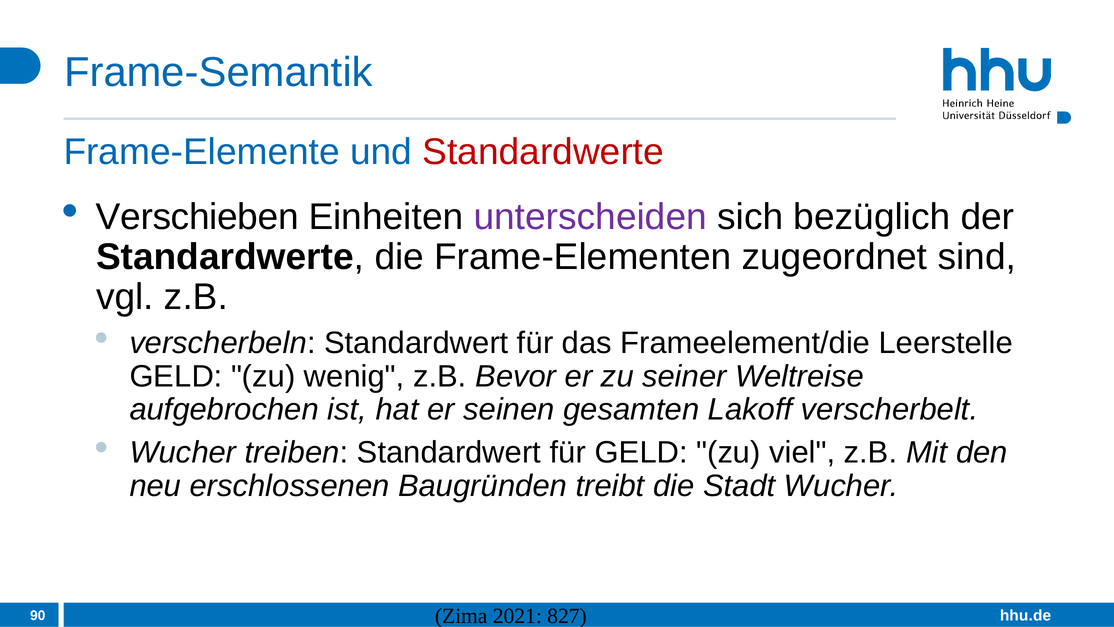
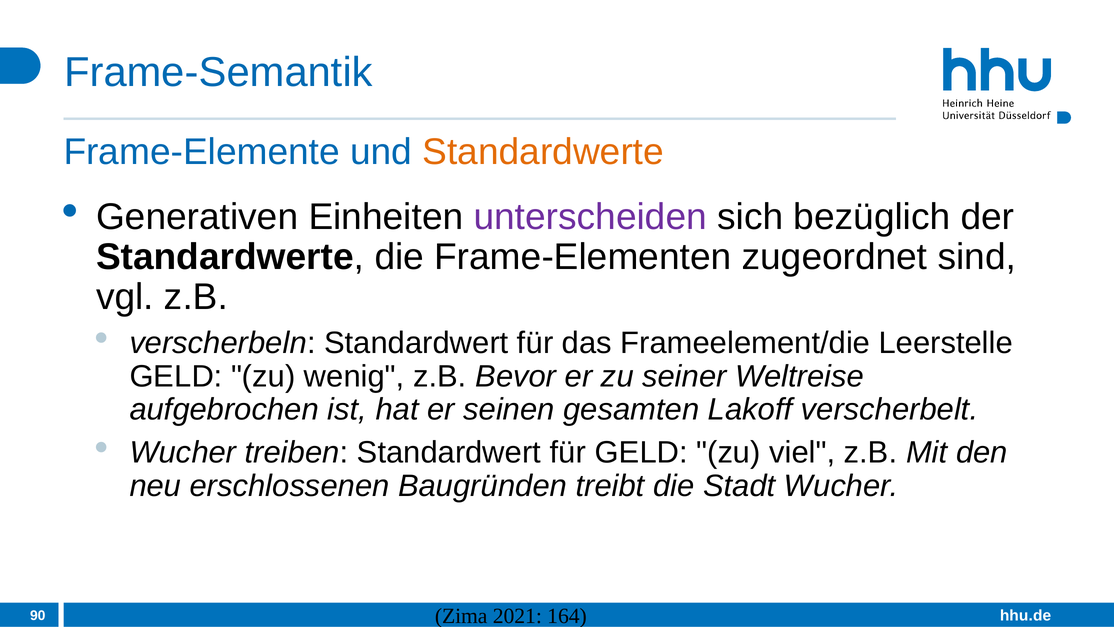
Standardwerte at (543, 152) colour: red -> orange
Verschieben: Verschieben -> Generativen
827: 827 -> 164
